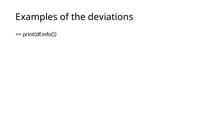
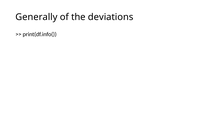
Examples: Examples -> Generally
